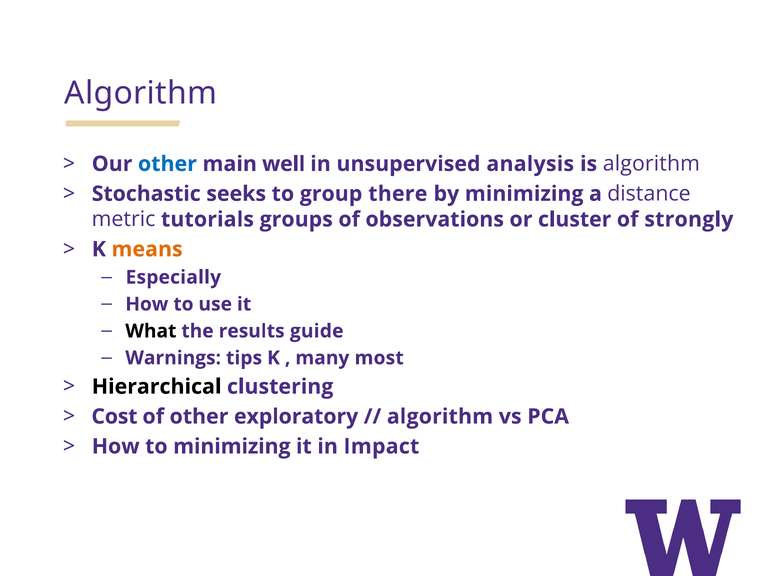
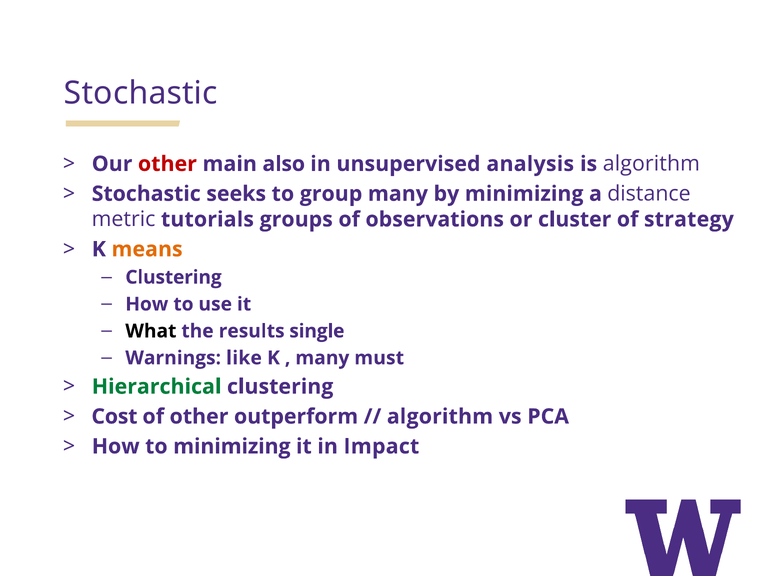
Algorithm at (141, 93): Algorithm -> Stochastic
other at (167, 164) colour: blue -> red
well: well -> also
group there: there -> many
strongly: strongly -> strategy
Especially at (173, 277): Especially -> Clustering
guide: guide -> single
tips: tips -> like
most: most -> must
Hierarchical colour: black -> green
exploratory: exploratory -> outperform
